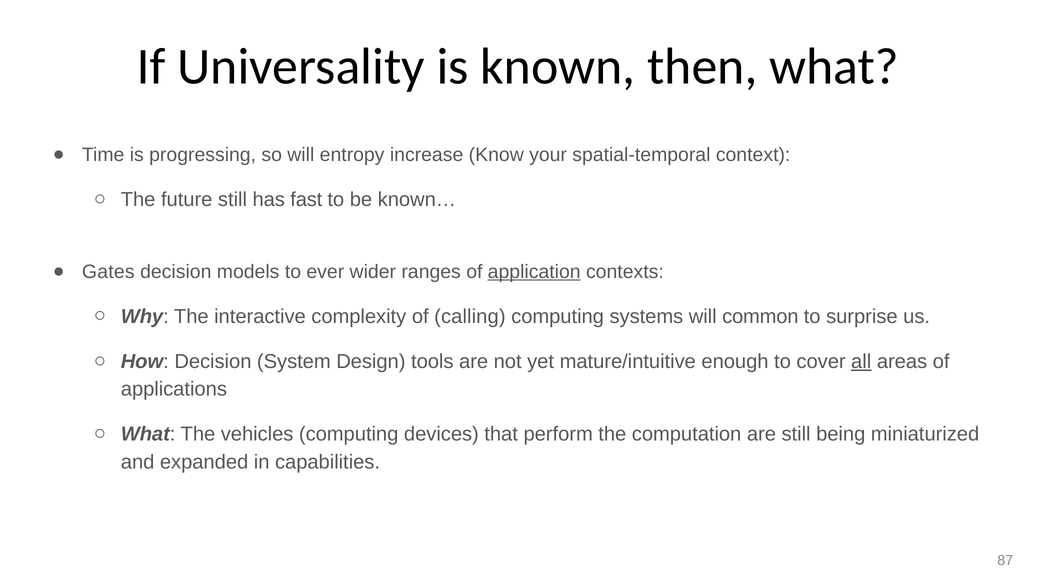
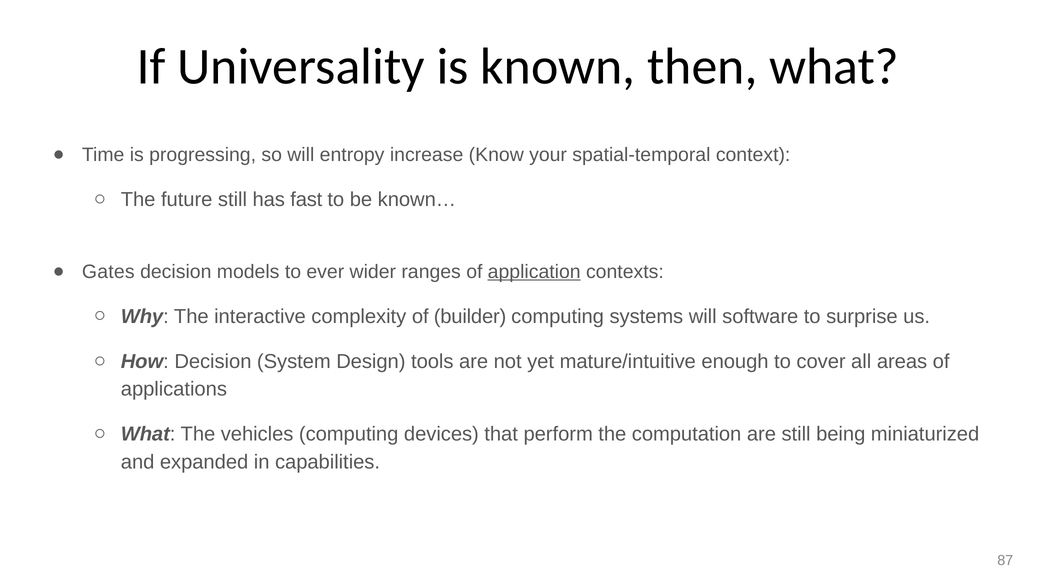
calling: calling -> builder
common: common -> software
all underline: present -> none
